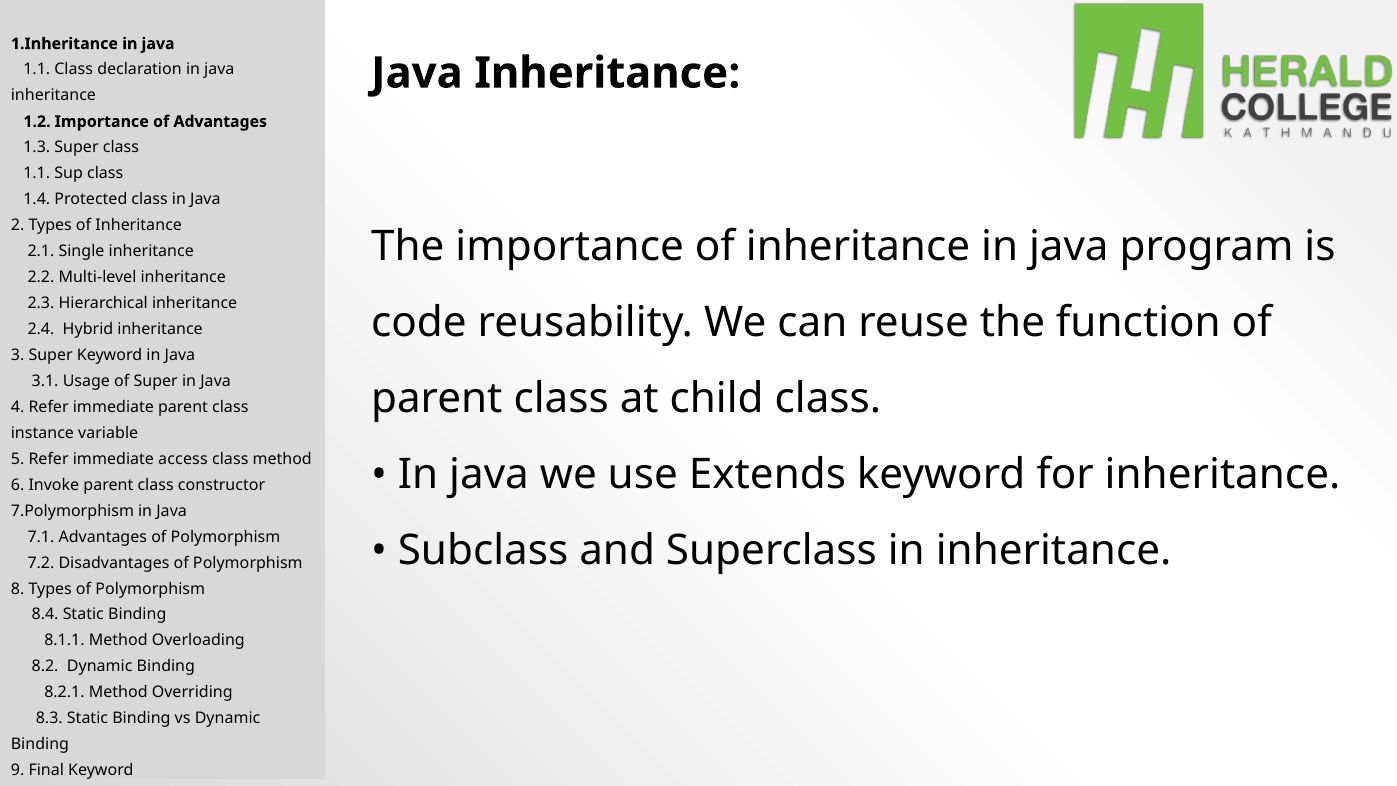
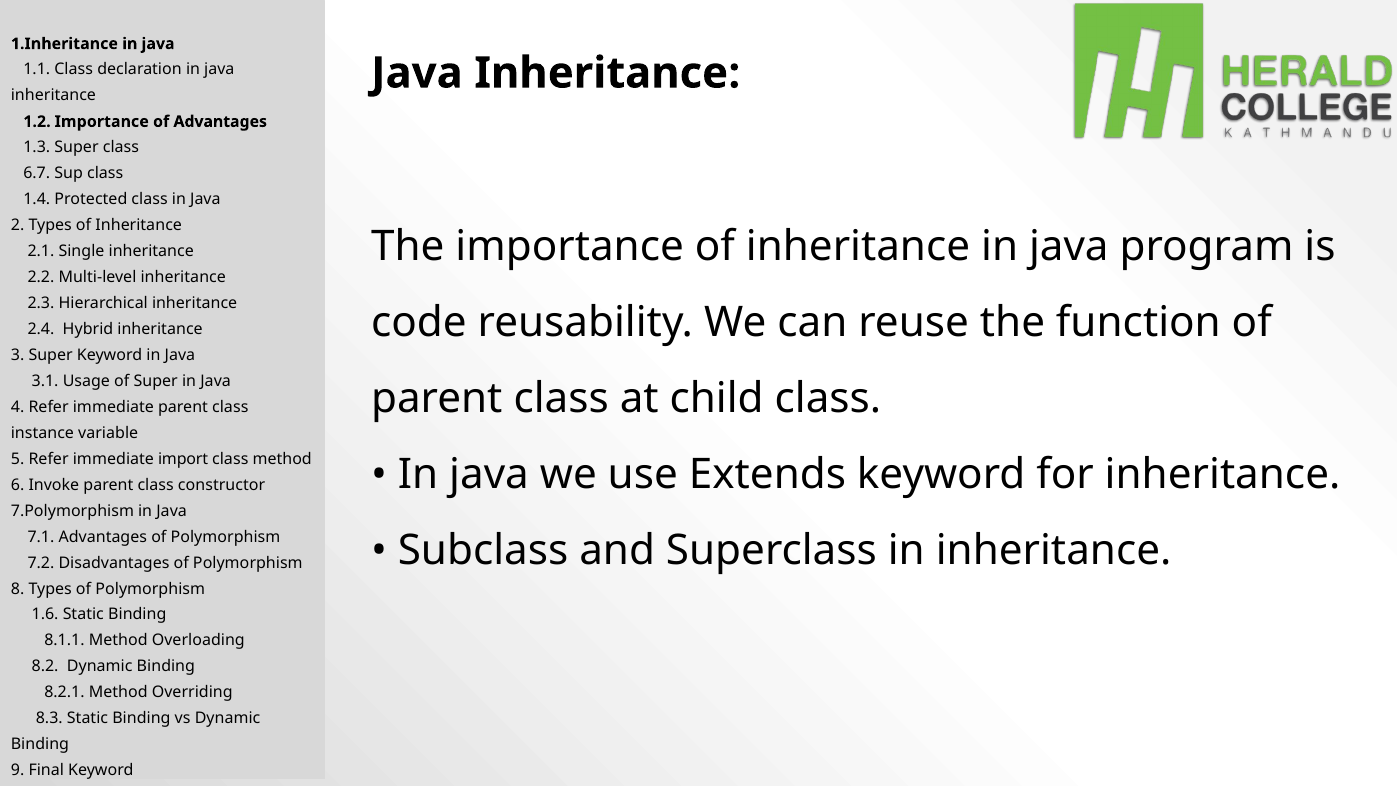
1.1 at (37, 173): 1.1 -> 6.7
access: access -> import
8.4: 8.4 -> 1.6
